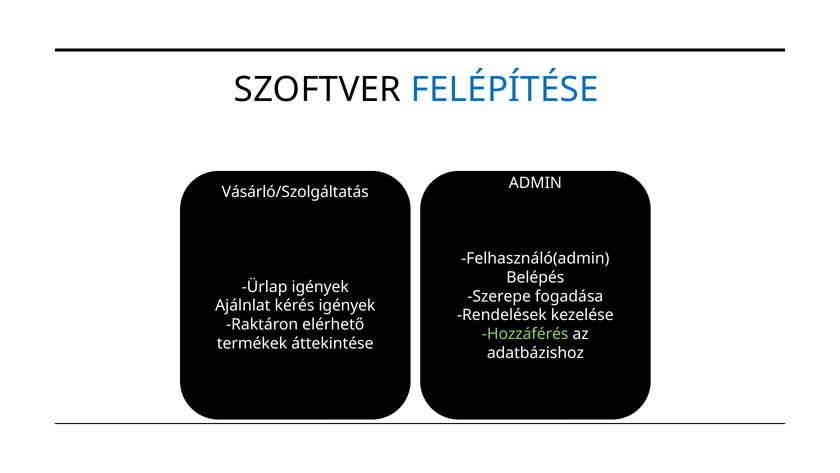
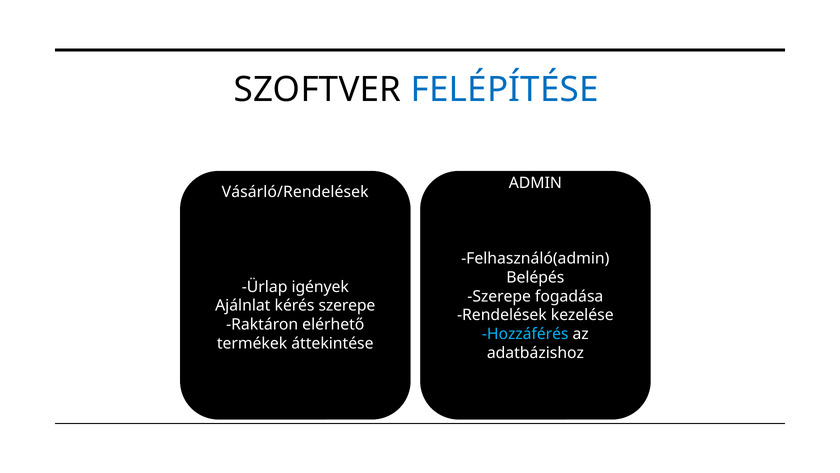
Vásárló/Szolgáltatás: Vásárló/Szolgáltatás -> Vásárló/Rendelések
kérés igények: igények -> szerepe
Hozzáférés colour: light green -> light blue
